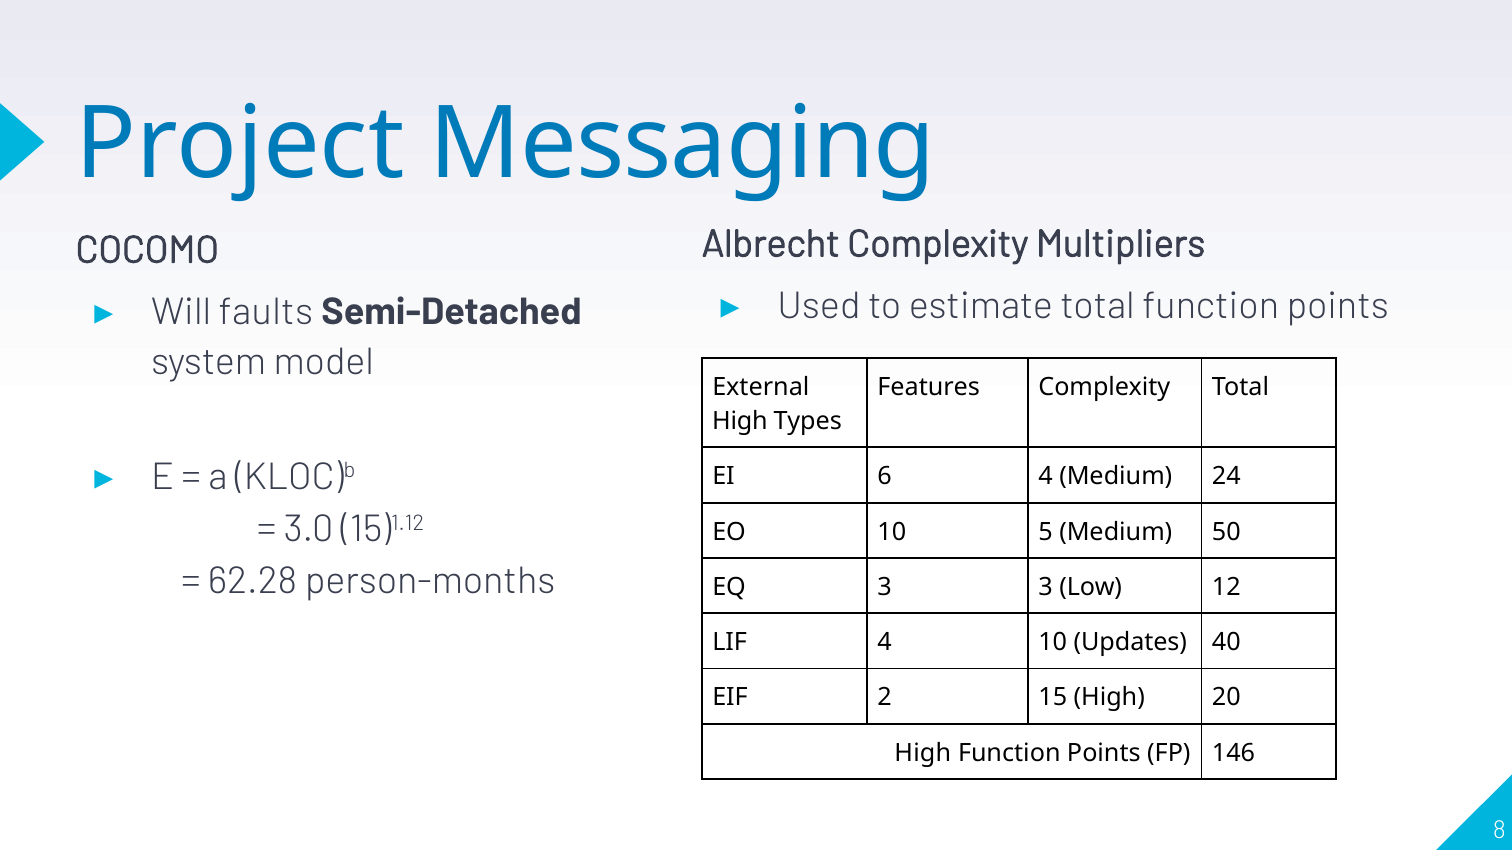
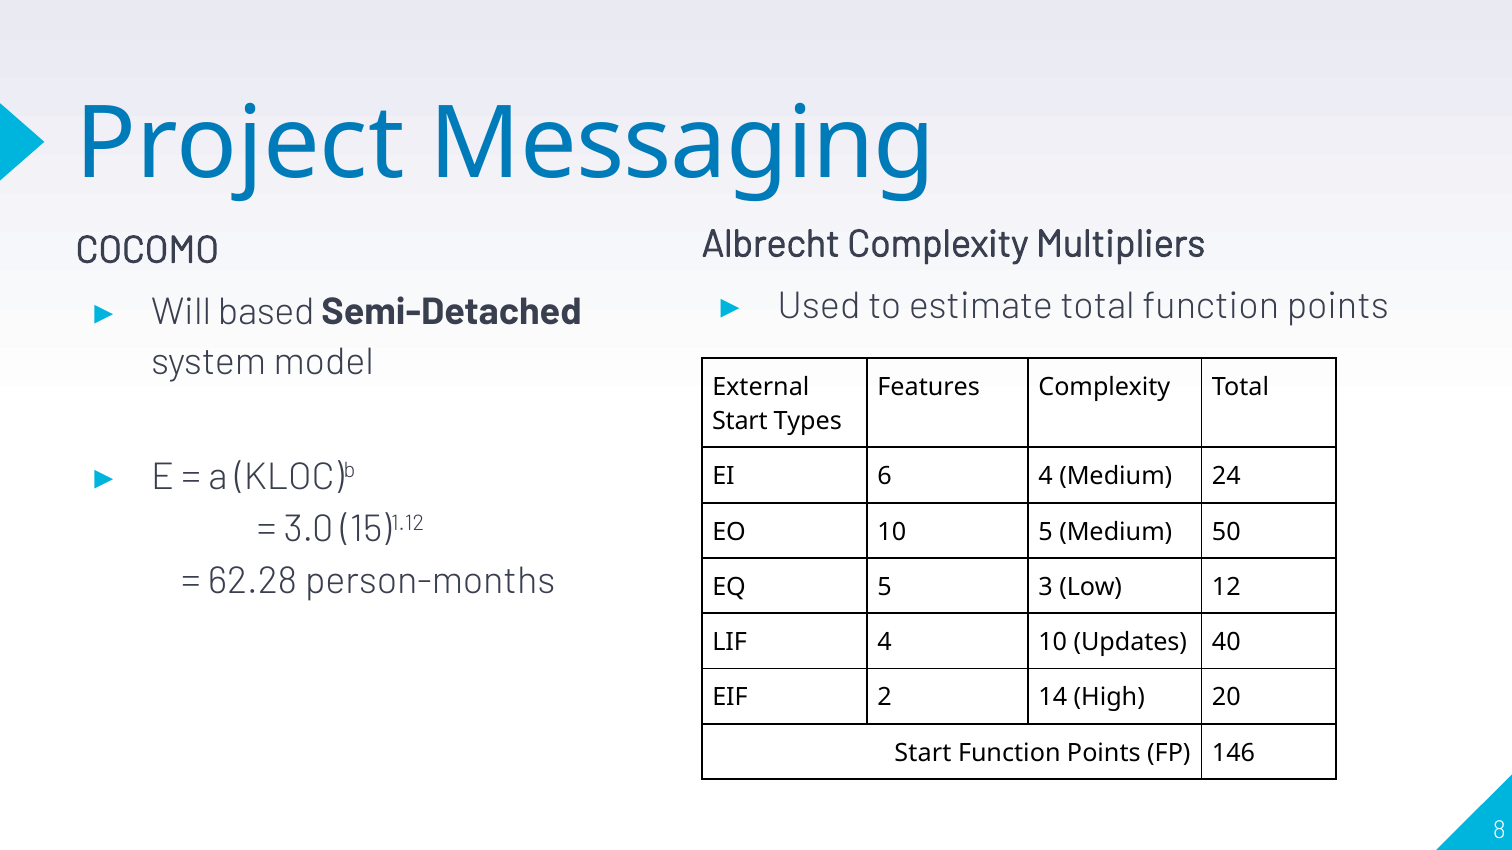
faults: faults -> based
High at (740, 421): High -> Start
EQ 3: 3 -> 5
15: 15 -> 14
High at (923, 753): High -> Start
